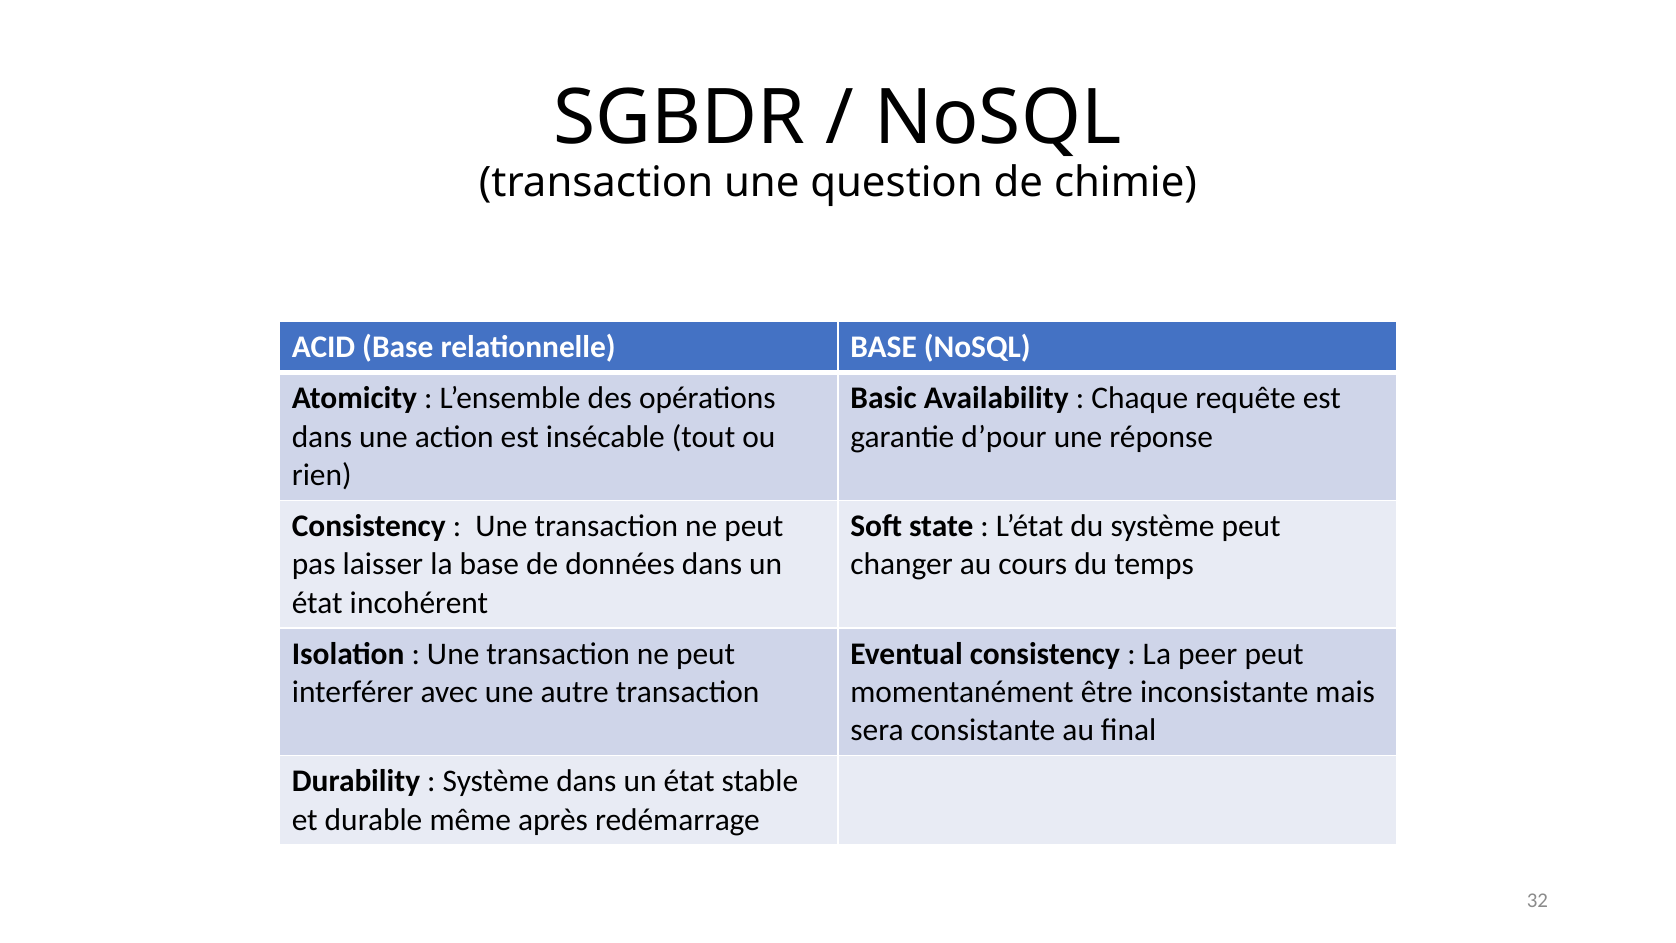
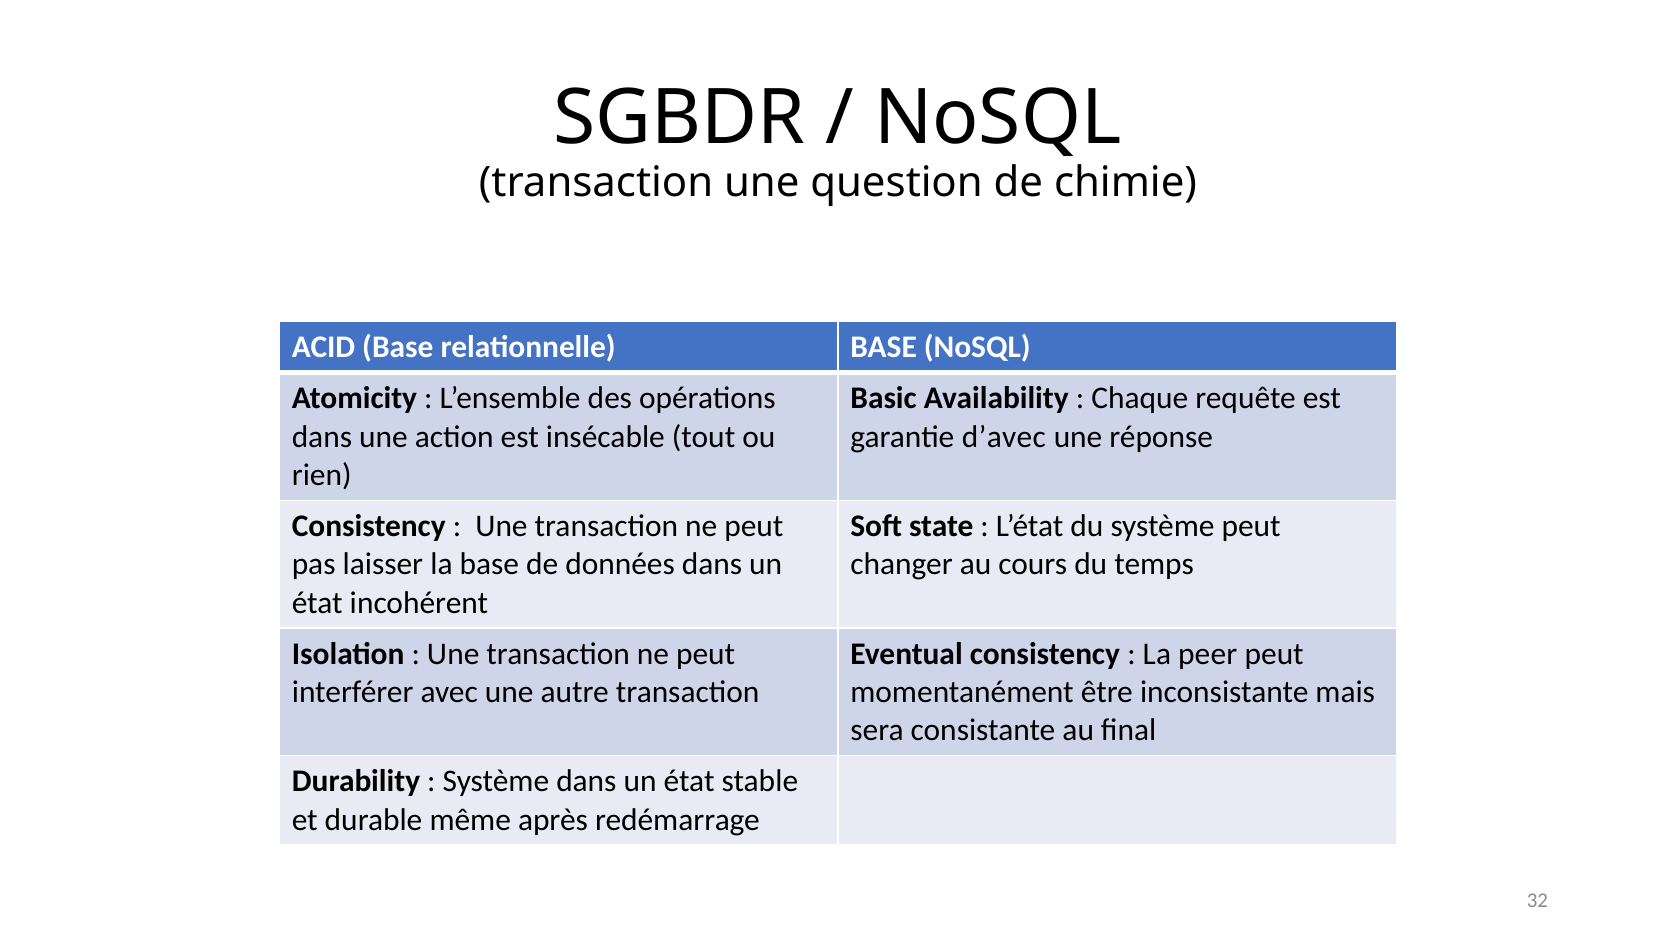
d’pour: d’pour -> d’avec
